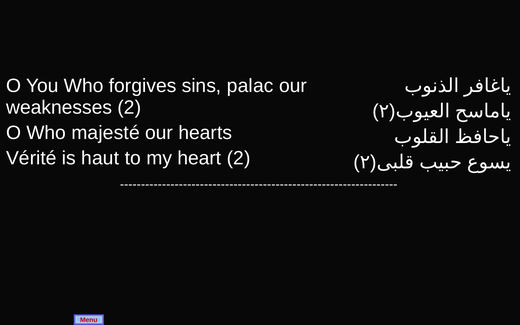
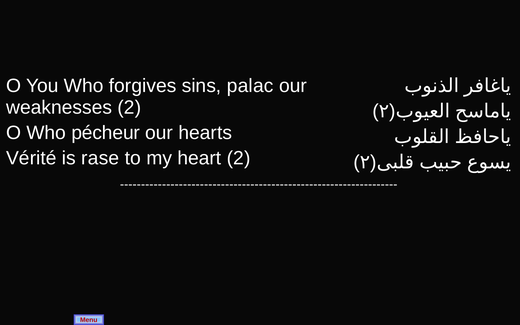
majesté: majesté -> pécheur
haut: haut -> rase
